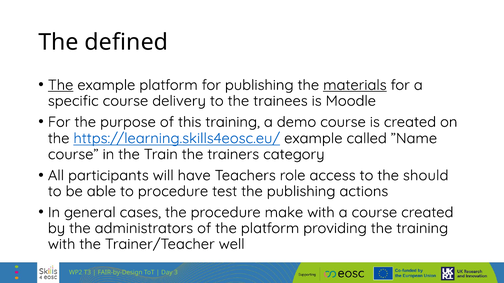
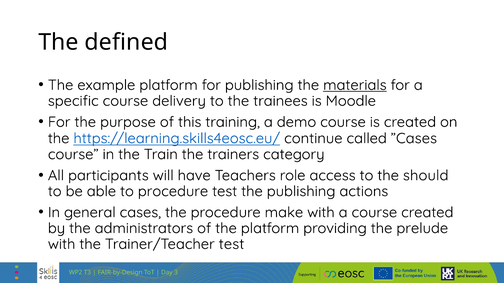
The at (61, 85) underline: present -> none
https://learning.skills4eosc.eu/ example: example -> continue
”Name: ”Name -> ”Cases
the training: training -> prelude
Trainer/Teacher well: well -> test
